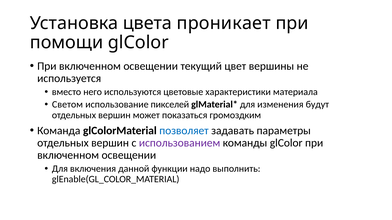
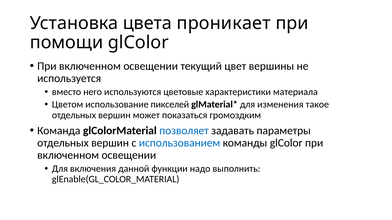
Светом: Светом -> Цветом
будут: будут -> такое
использованием colour: purple -> blue
